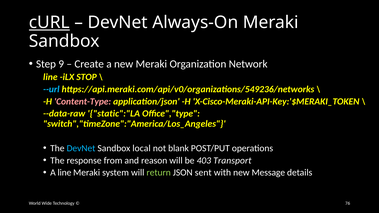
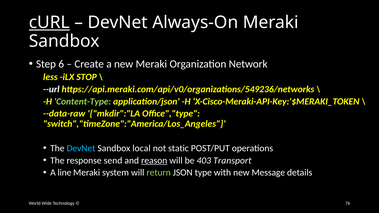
9: 9 -> 6
line at (50, 77): line -> less
--url colour: light blue -> white
Content-Type colour: pink -> light green
static":"LA: static":"LA -> mkdir":"LA
blank: blank -> static
from: from -> send
reason underline: none -> present
sent: sent -> type
